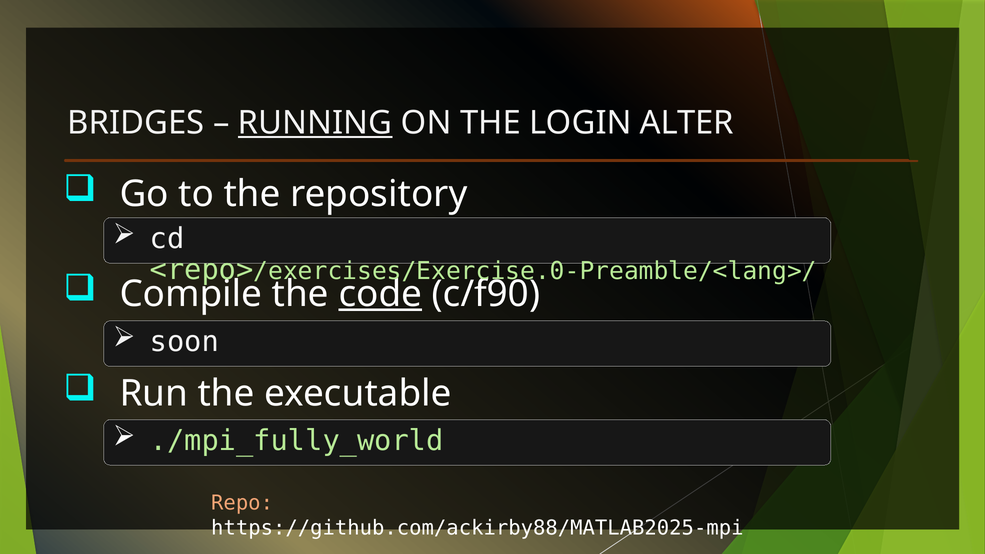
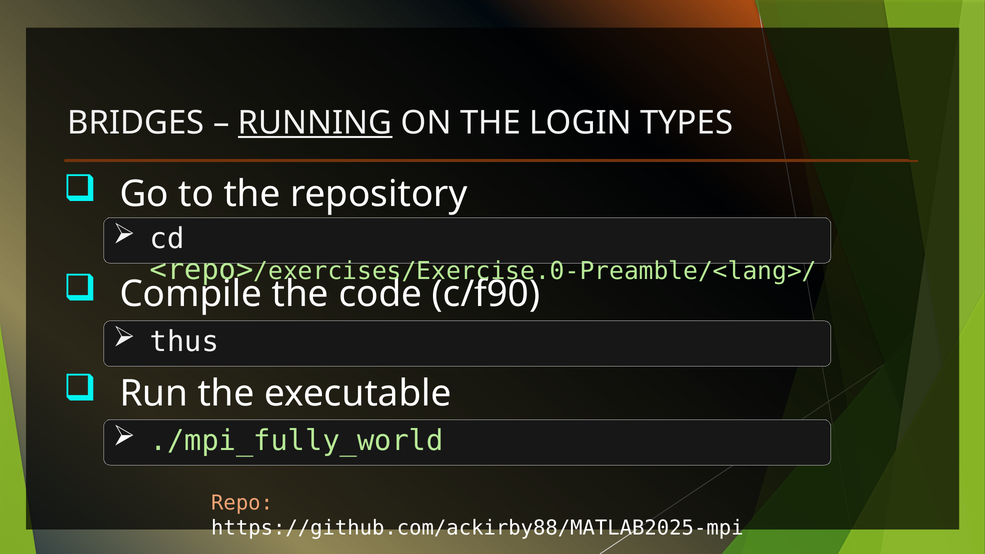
ALTER: ALTER -> TYPES
code underline: present -> none
soon: soon -> thus
